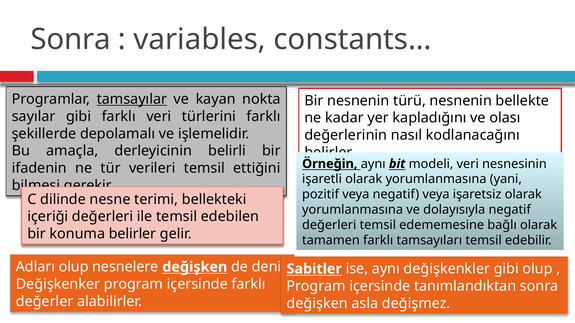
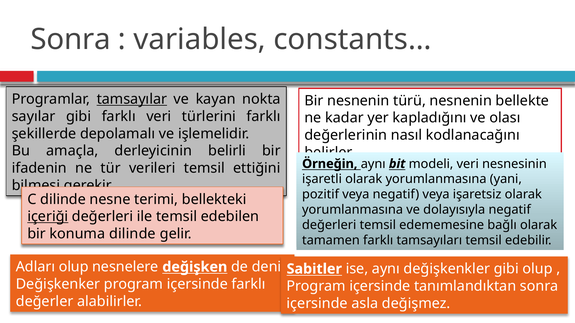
içeriği underline: none -> present
konuma belirler: belirler -> dilinde
değişken at (317, 304): değişken -> içersinde
